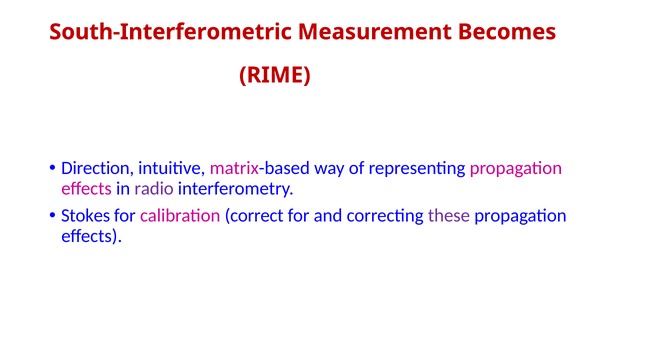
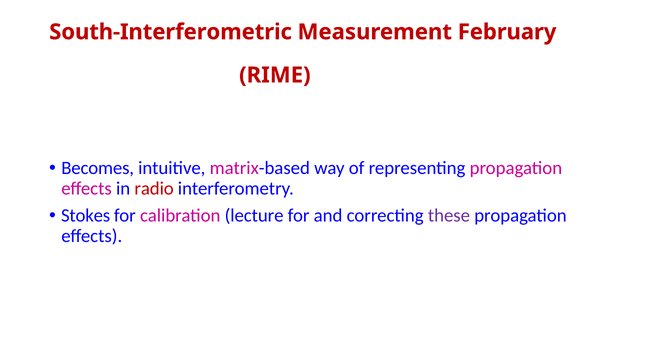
Becomes: Becomes -> February
Direction: Direction -> Becomes
radio colour: purple -> red
correct: correct -> lecture
